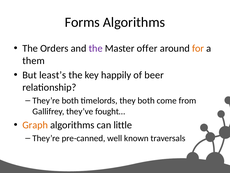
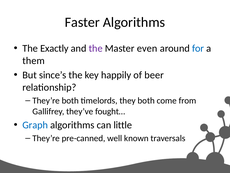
Forms: Forms -> Faster
Orders: Orders -> Exactly
offer: offer -> even
for colour: orange -> blue
least’s: least’s -> since’s
Graph colour: orange -> blue
